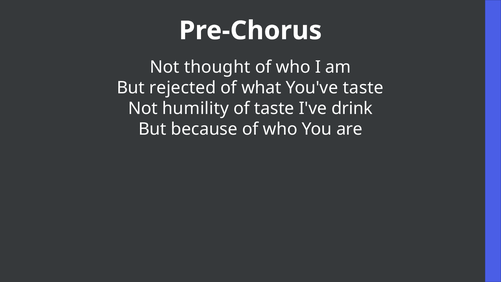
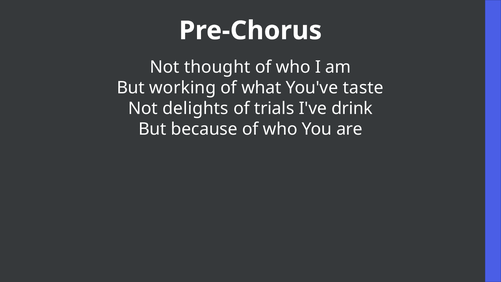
rejected: rejected -> working
humility: humility -> delights
of taste: taste -> trials
